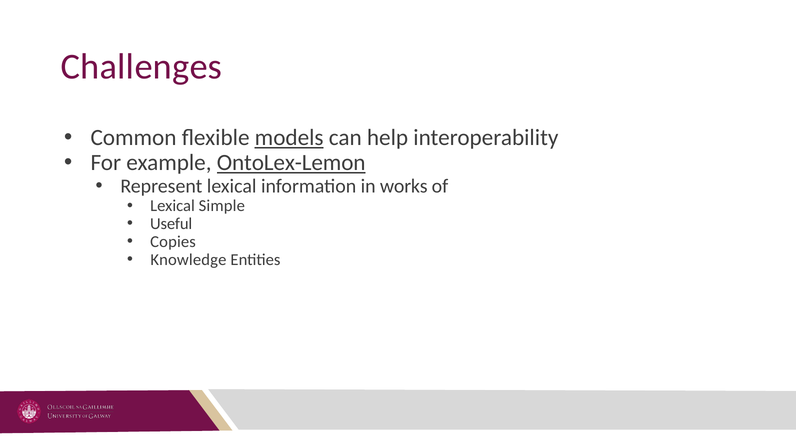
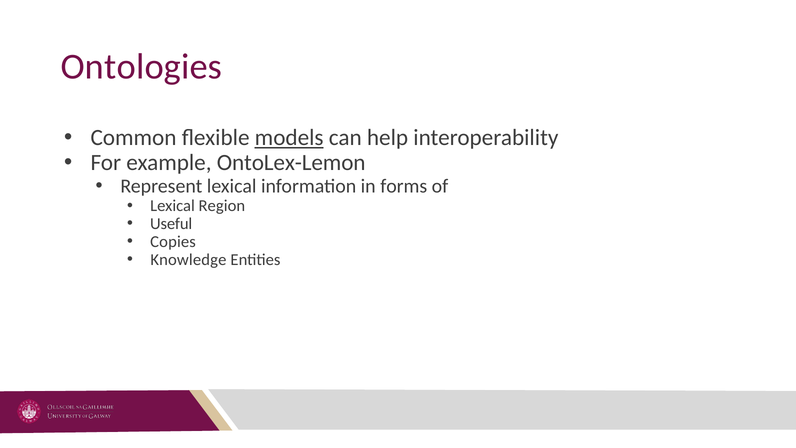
Challenges: Challenges -> Ontologies
OntoLex-Lemon underline: present -> none
works: works -> forms
Simple: Simple -> Region
